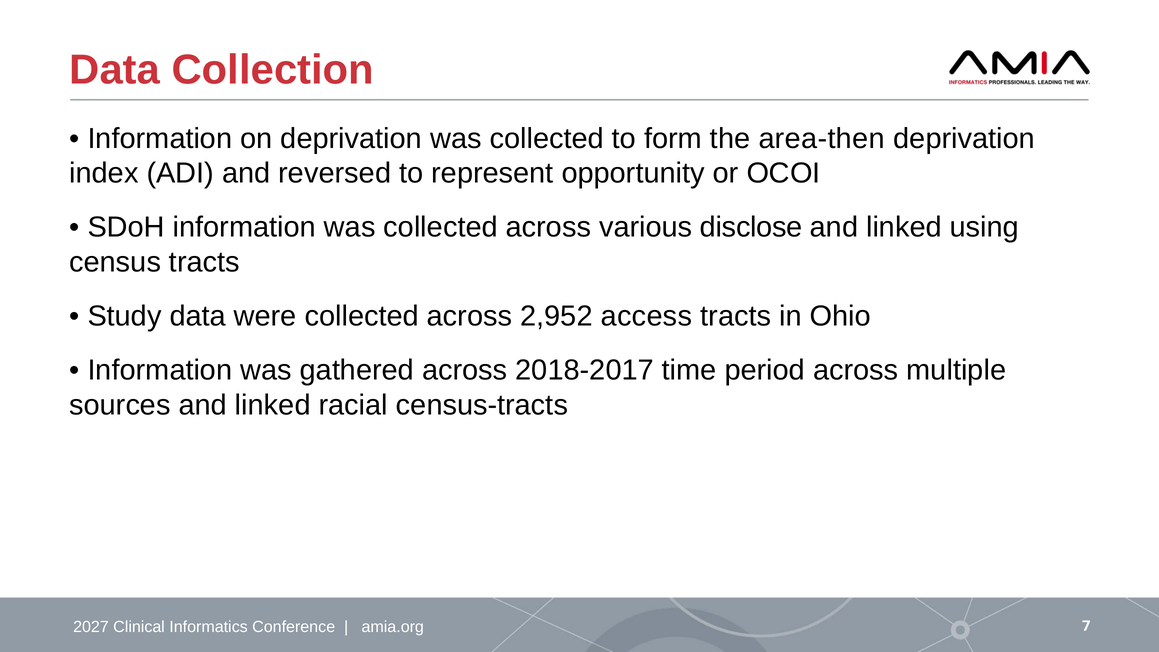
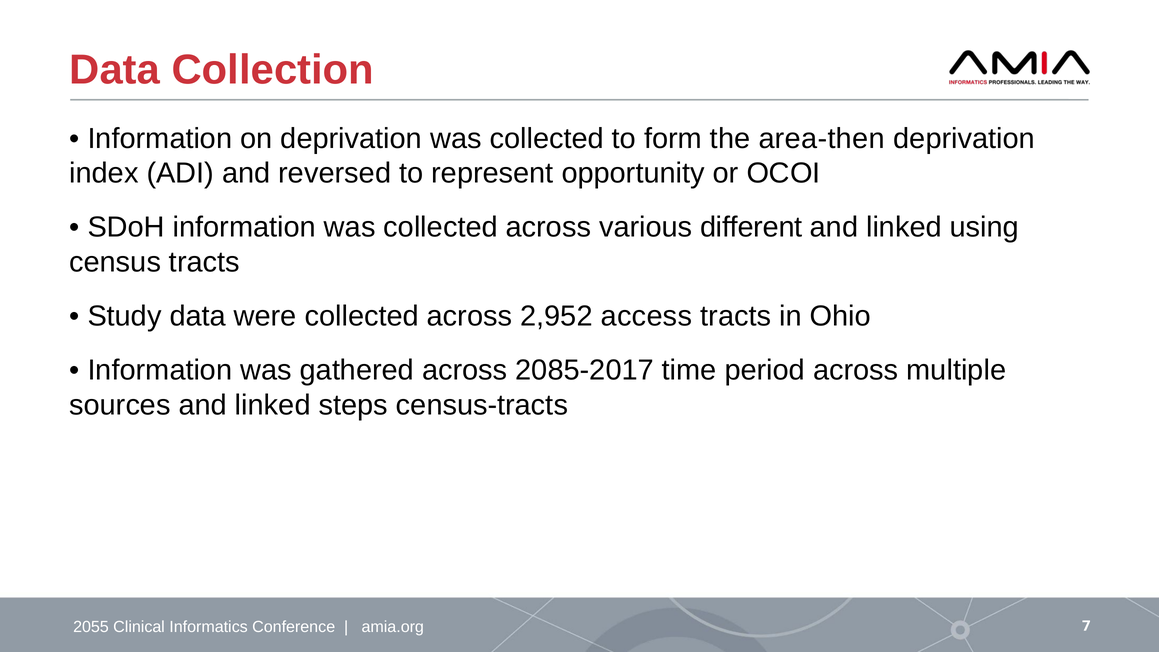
disclose: disclose -> different
2018-2017: 2018-2017 -> 2085-2017
racial: racial -> steps
2027: 2027 -> 2055
